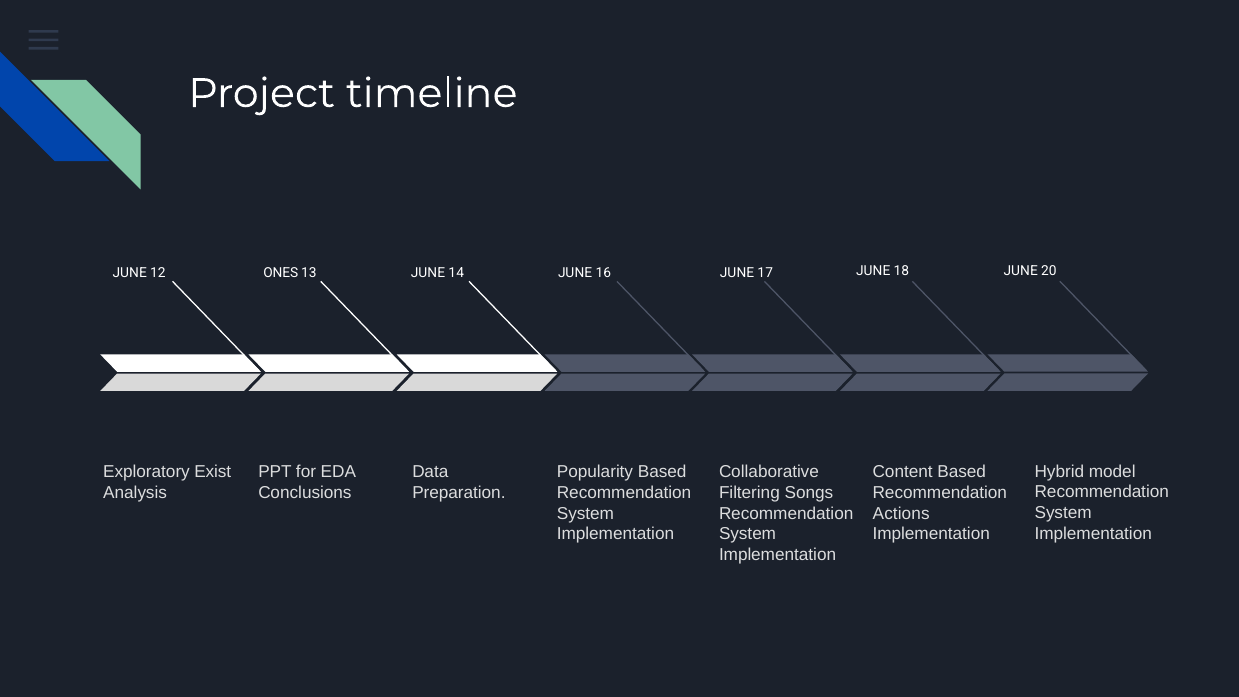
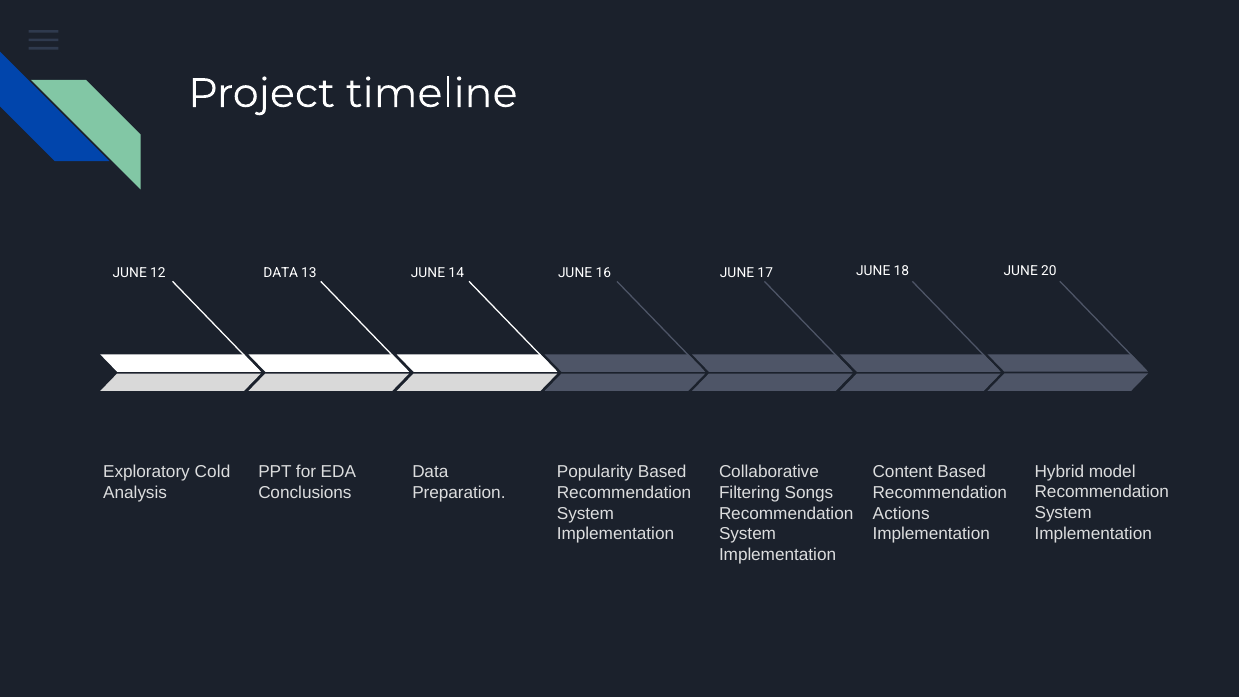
ONES at (281, 273): ONES -> DATA
Exist: Exist -> Cold
